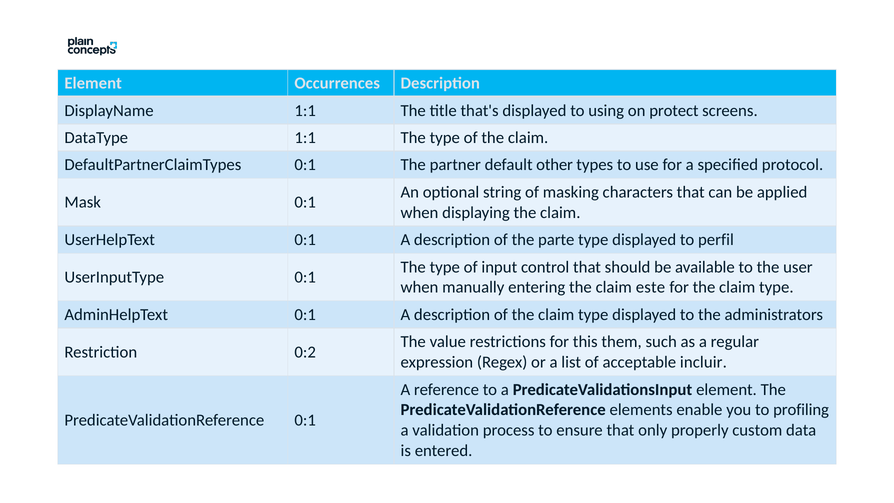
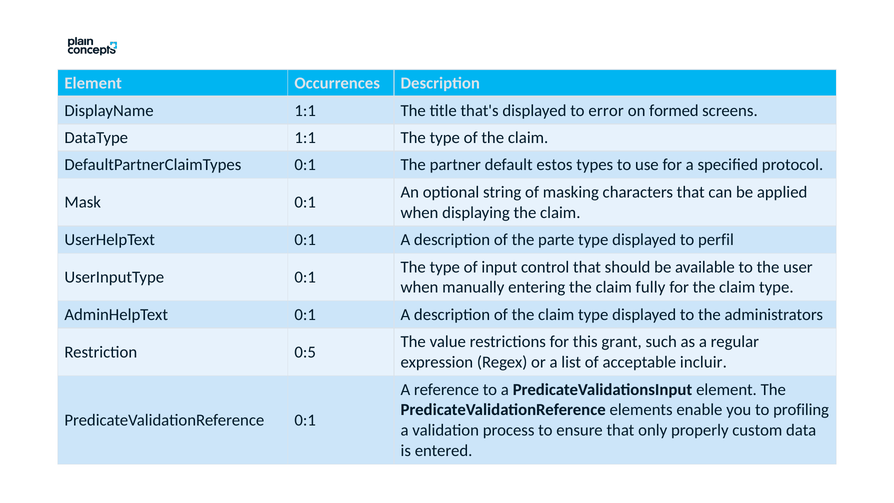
using: using -> error
protect: protect -> formed
other: other -> estos
este: este -> fully
them: them -> grant
0:2: 0:2 -> 0:5
